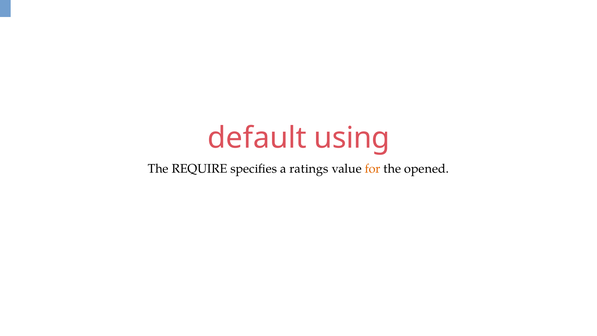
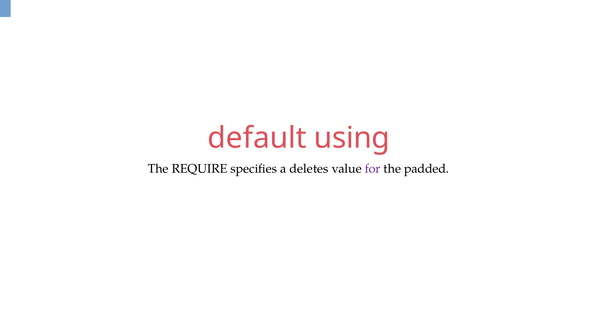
ratings: ratings -> deletes
for colour: orange -> purple
opened: opened -> padded
